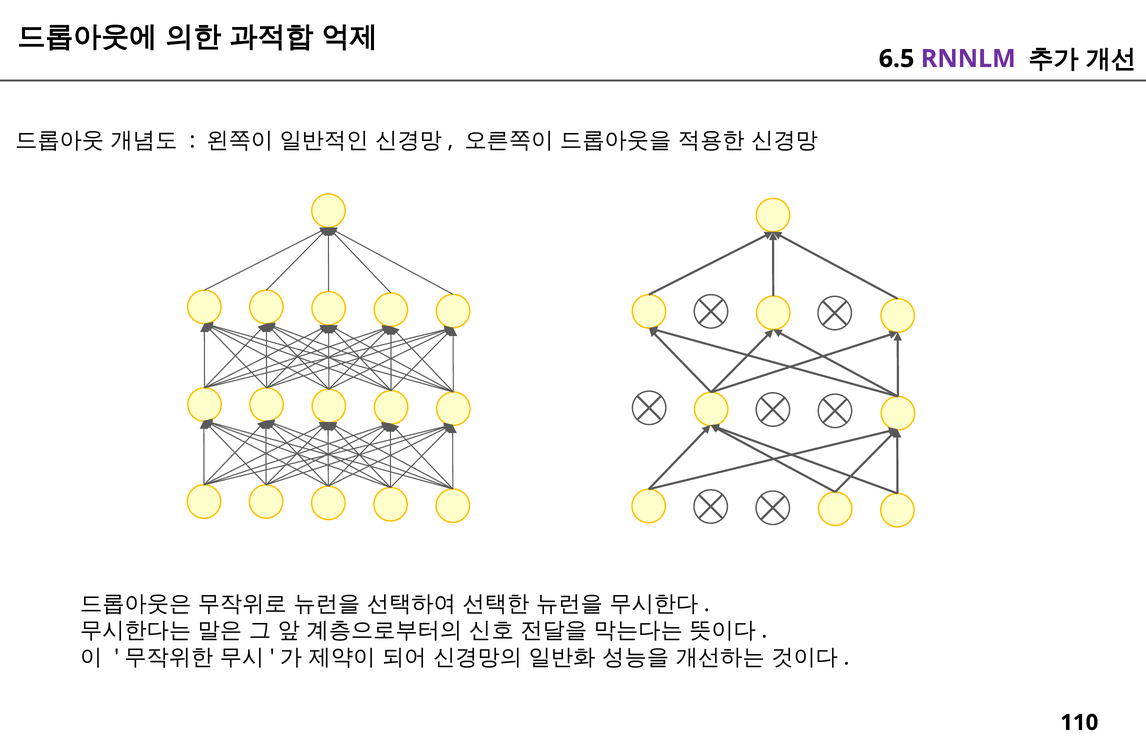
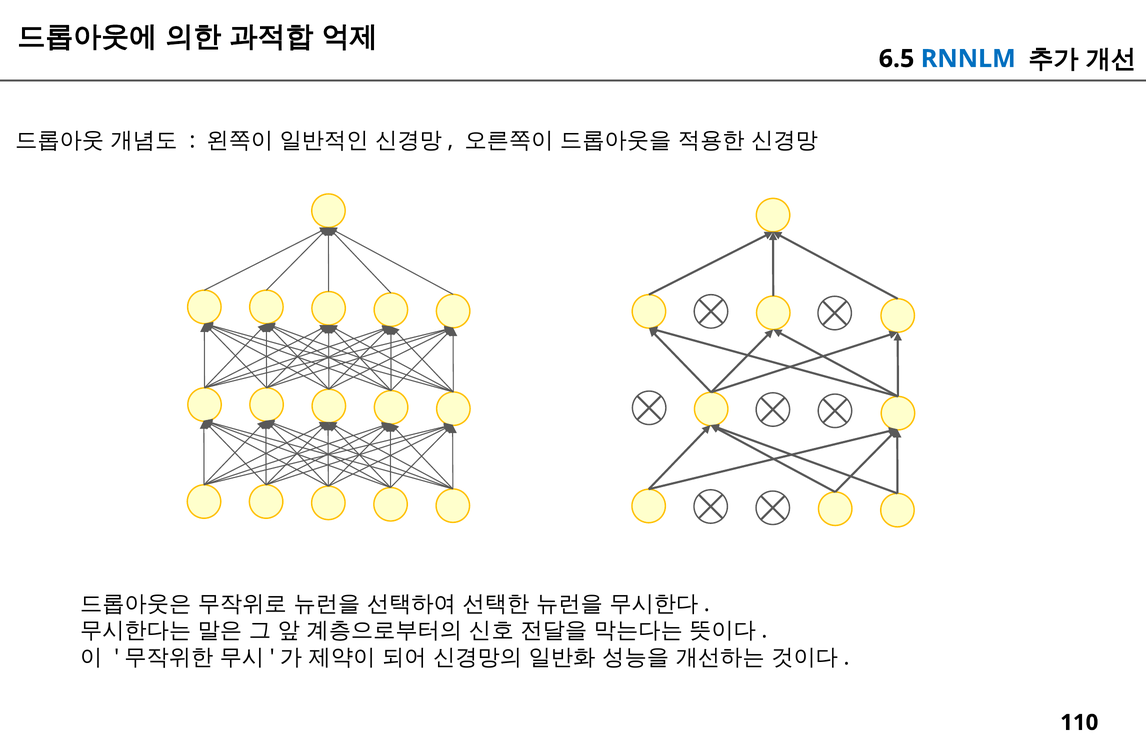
RNNLM colour: purple -> blue
